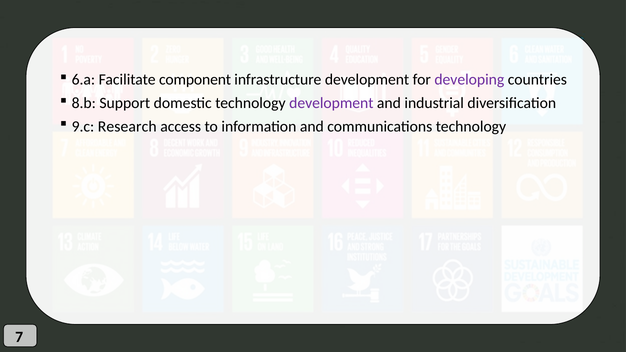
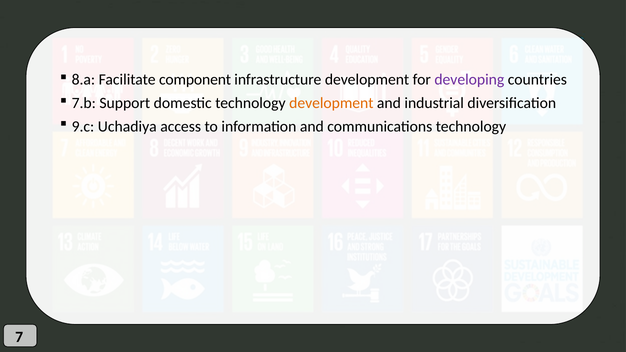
6.a: 6.a -> 8.a
8.b: 8.b -> 7.b
development at (331, 103) colour: purple -> orange
Research: Research -> Uchadiya
